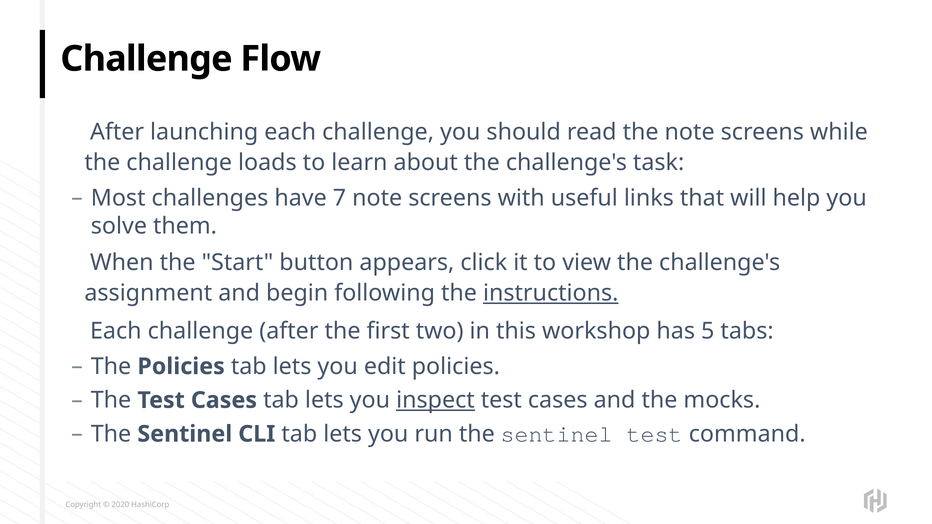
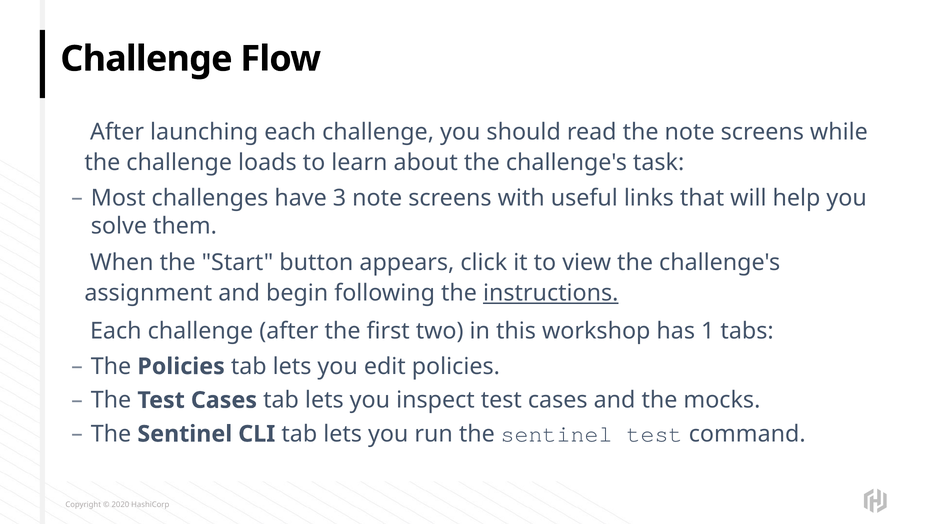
7: 7 -> 3
5: 5 -> 1
inspect underline: present -> none
